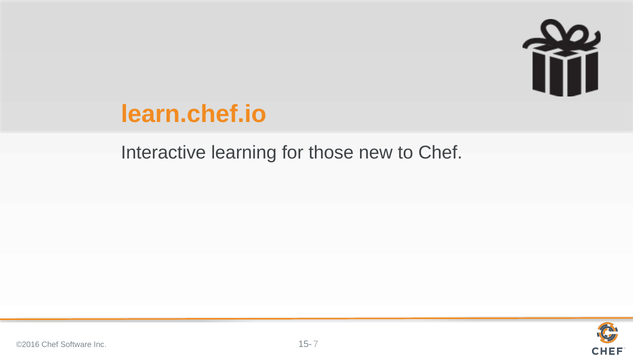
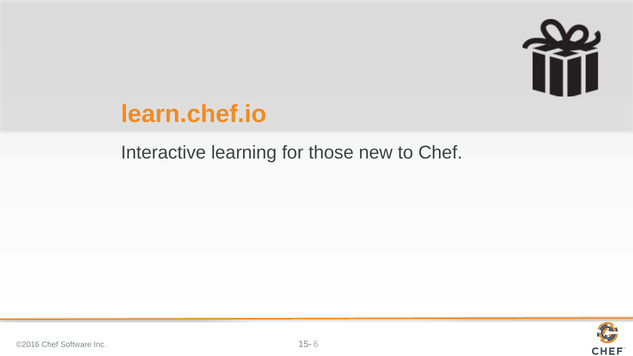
7: 7 -> 6
